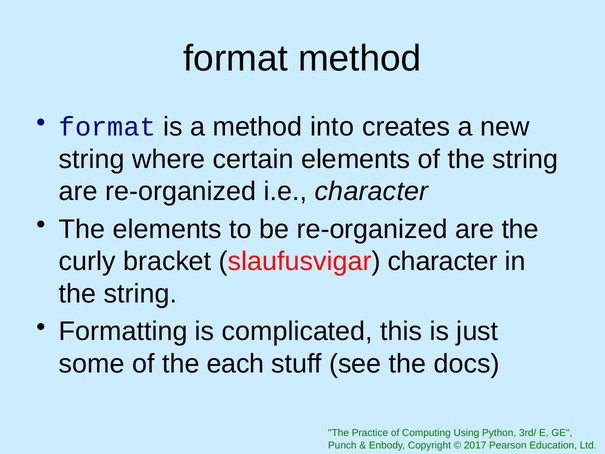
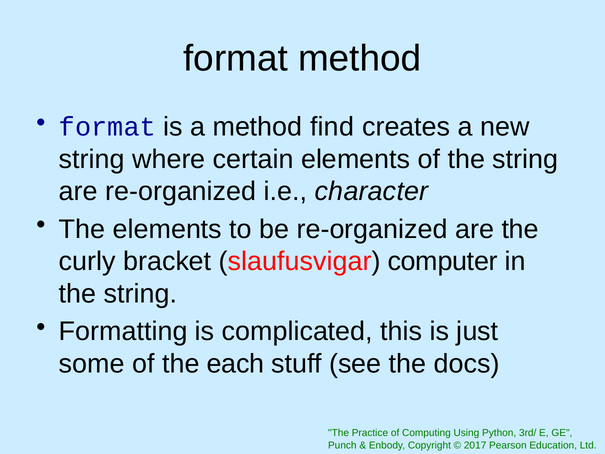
into: into -> find
slaufusvigar character: character -> computer
